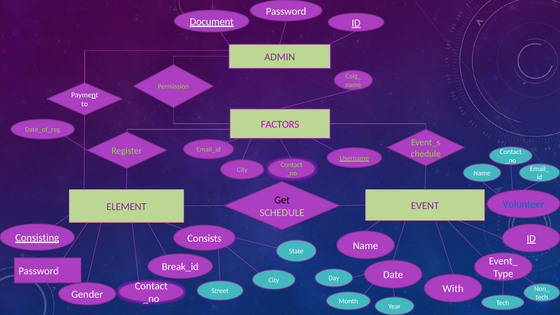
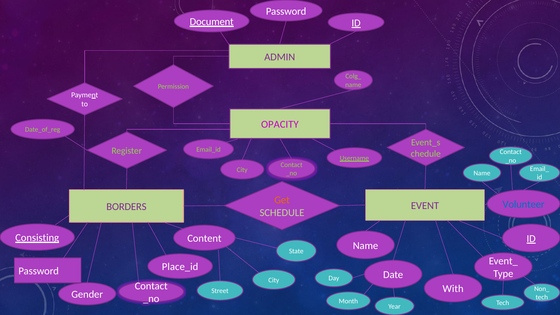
FACTORS: FACTORS -> OPACITY
Get colour: black -> orange
ELEMENT: ELEMENT -> BORDERS
Consists: Consists -> Content
Break_id: Break_id -> Place_id
